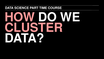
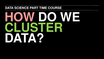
CLUSTER colour: pink -> light green
